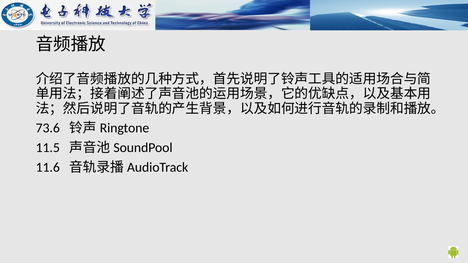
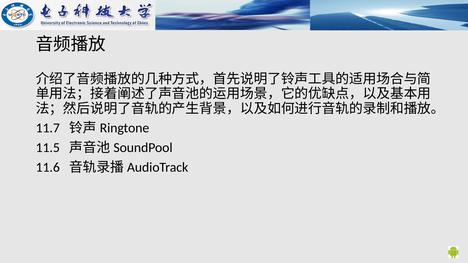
73.6: 73.6 -> 11.7
